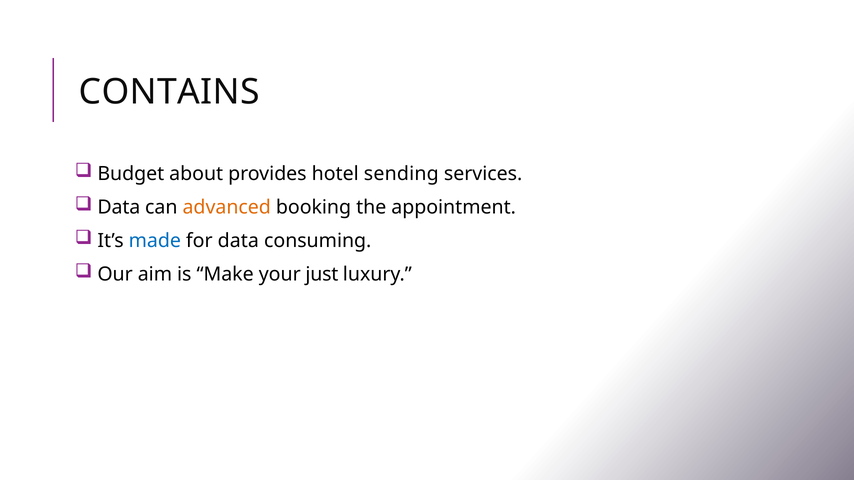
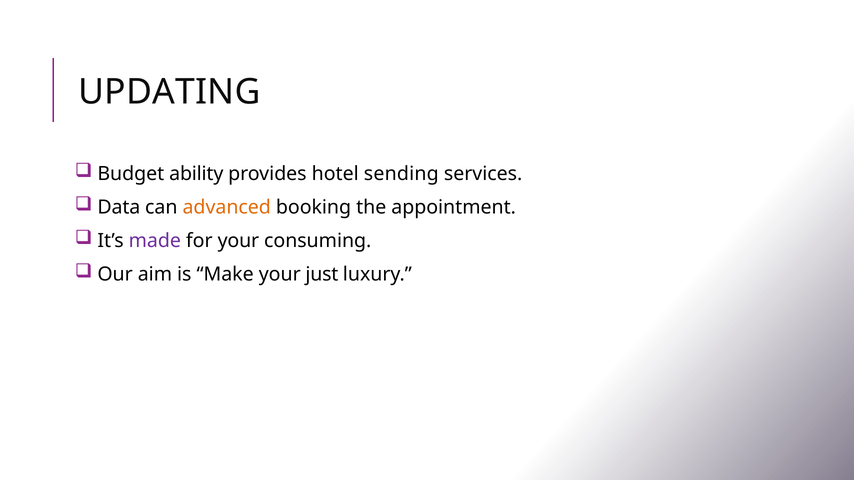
CONTAINS: CONTAINS -> UPDATING
about: about -> ability
made colour: blue -> purple
for data: data -> your
